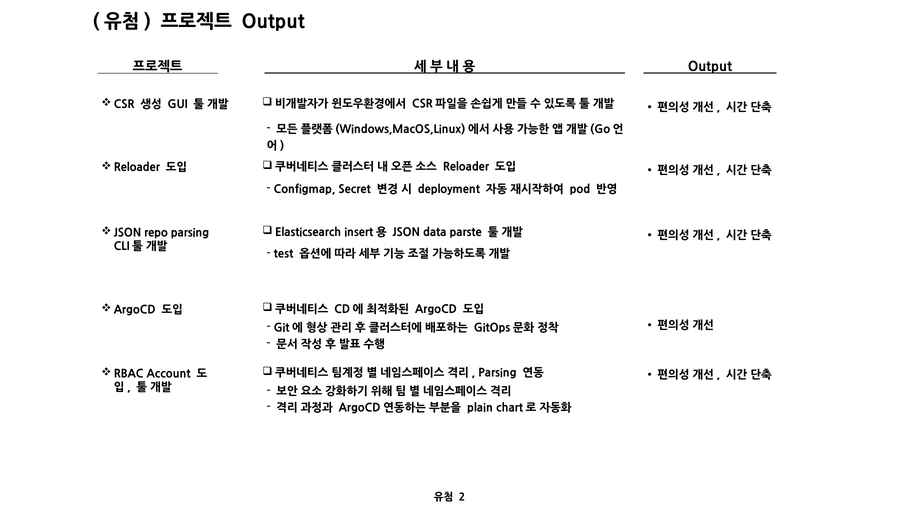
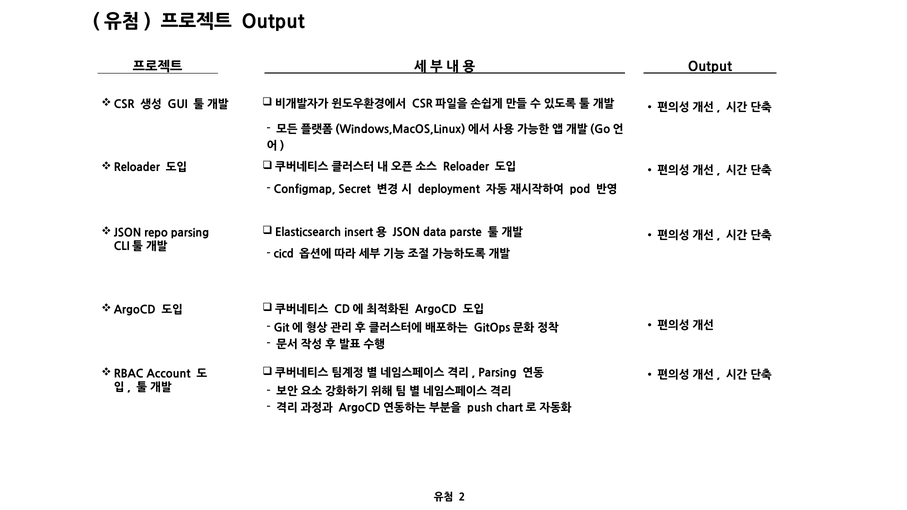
test: test -> cicd
plain: plain -> push
